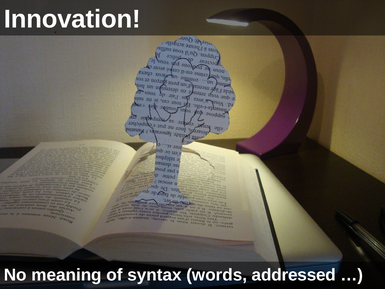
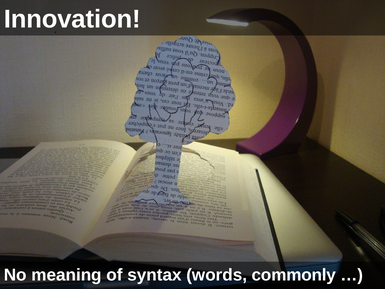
addressed: addressed -> commonly
